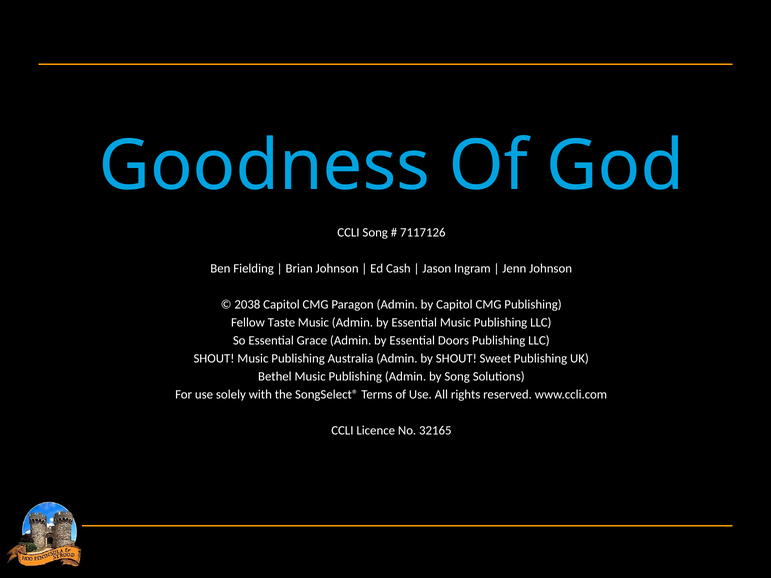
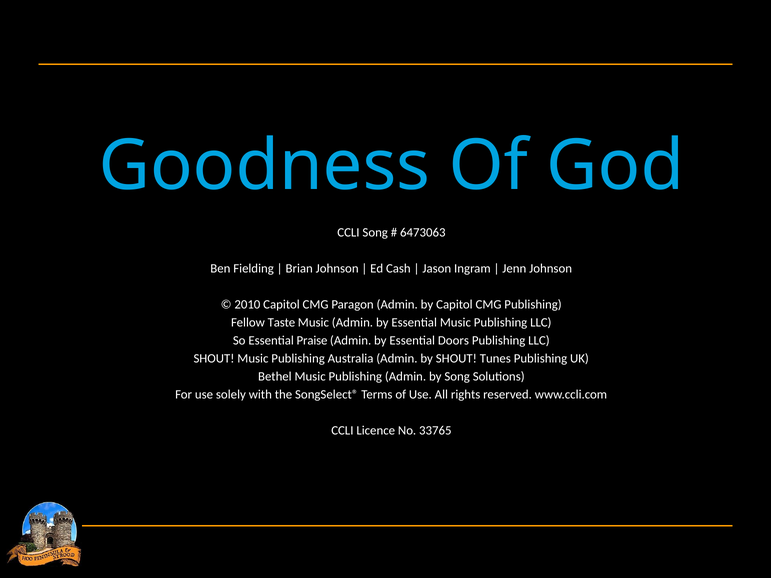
7117126: 7117126 -> 6473063
2038: 2038 -> 2010
Grace: Grace -> Praise
Sweet: Sweet -> Tunes
32165: 32165 -> 33765
